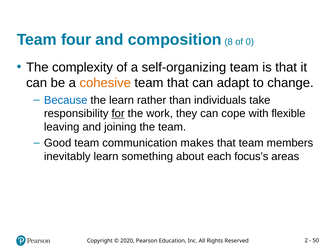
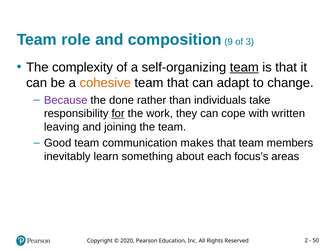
four: four -> role
8: 8 -> 9
0: 0 -> 3
team at (244, 67) underline: none -> present
Because colour: blue -> purple
the learn: learn -> done
flexible: flexible -> written
